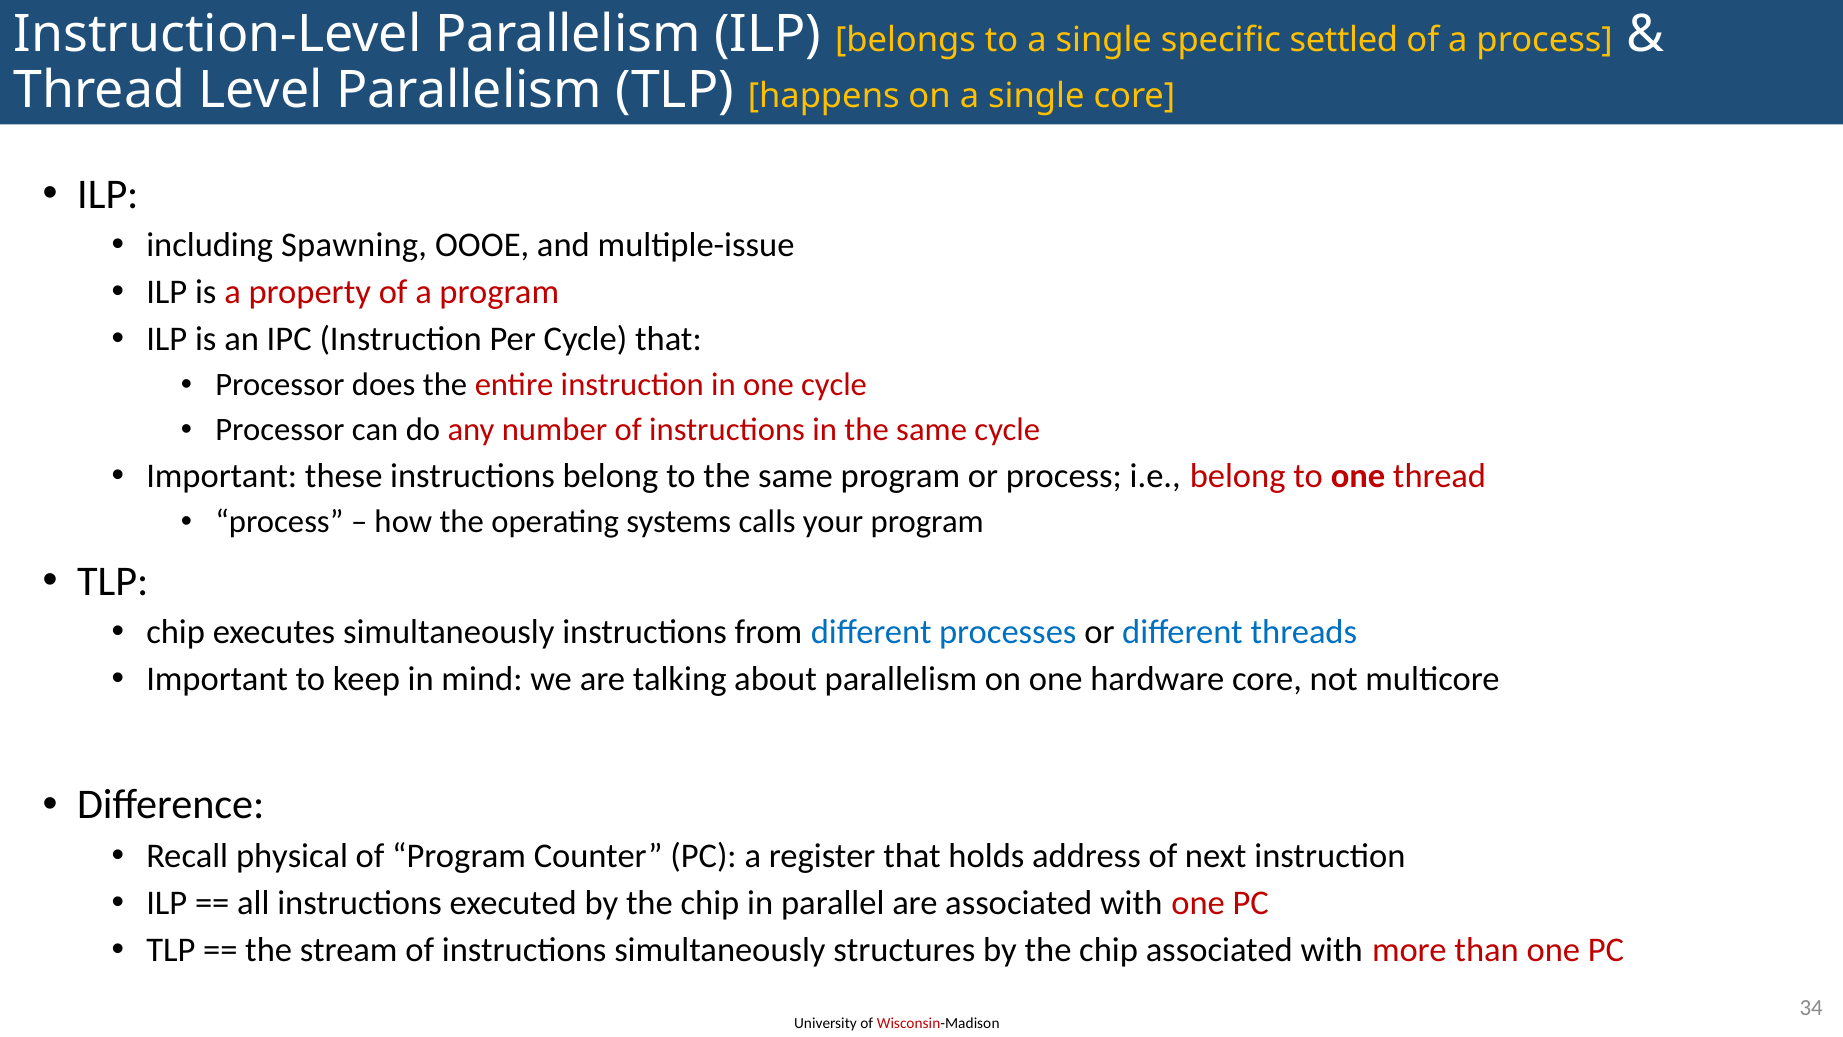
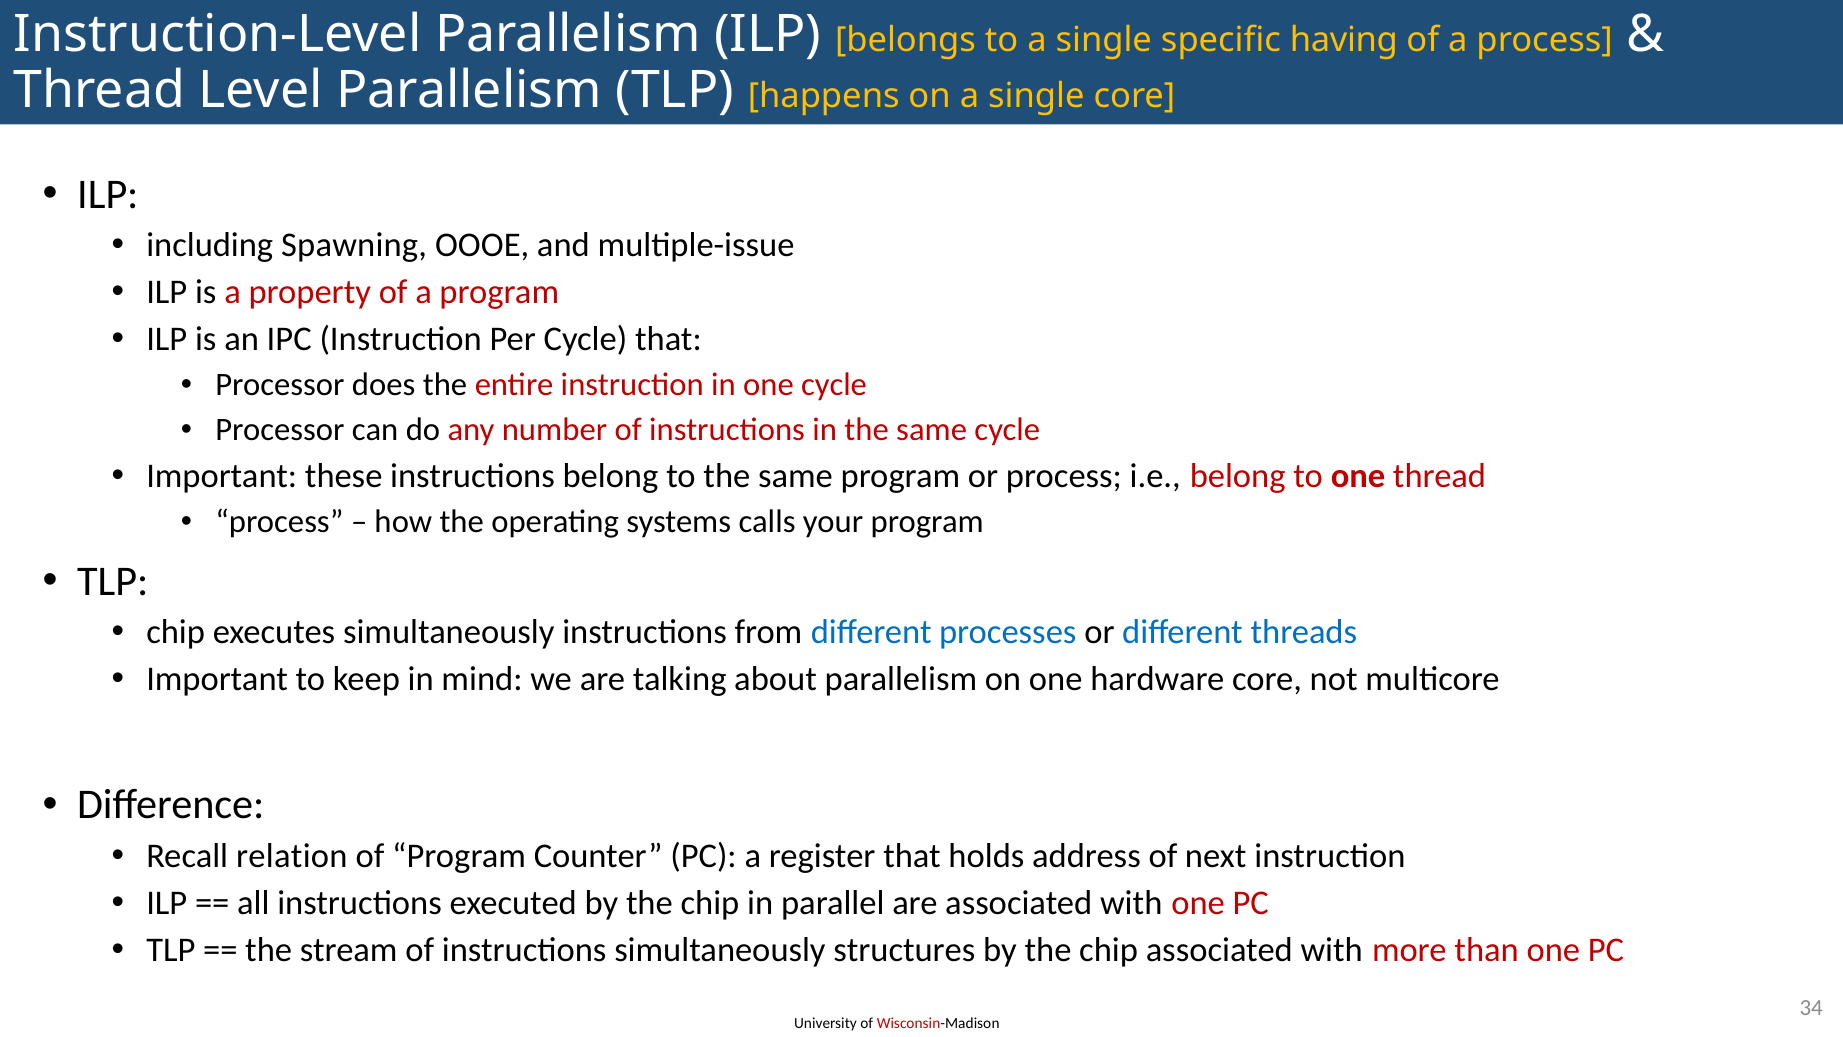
settled: settled -> having
physical: physical -> relation
